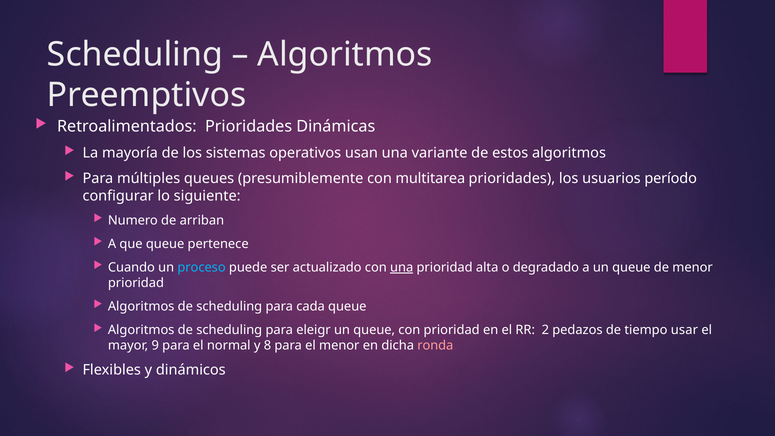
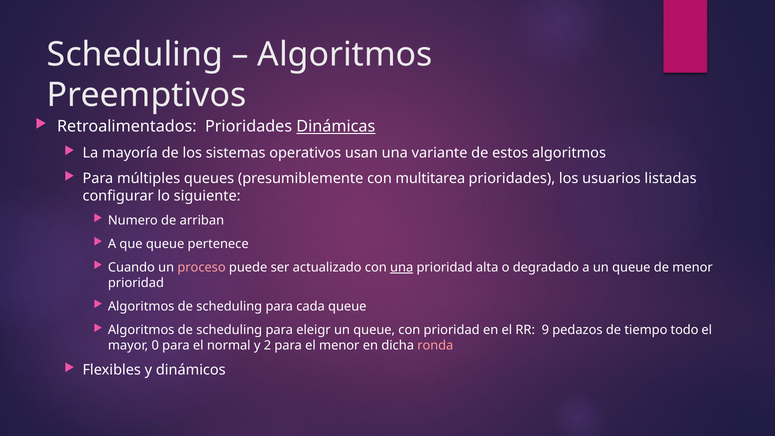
Dinámicas underline: none -> present
período: período -> listadas
proceso colour: light blue -> pink
2: 2 -> 9
usar: usar -> todo
9: 9 -> 0
8: 8 -> 2
